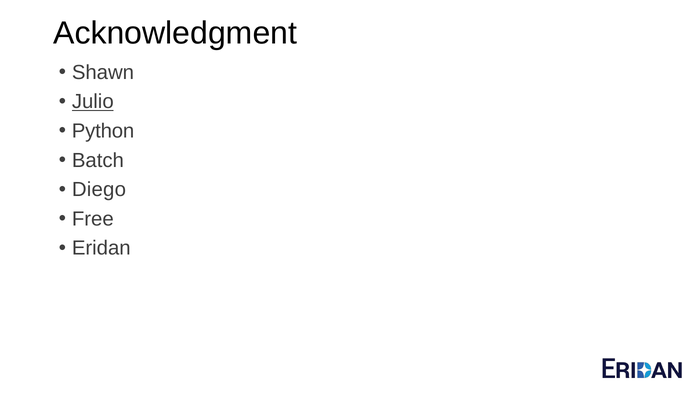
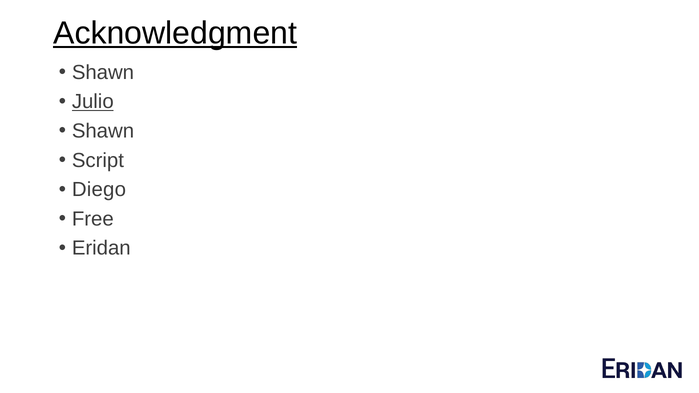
Acknowledgment underline: none -> present
Python at (103, 131): Python -> Shawn
Batch: Batch -> Script
